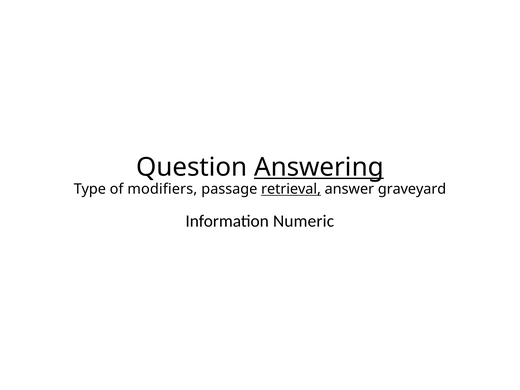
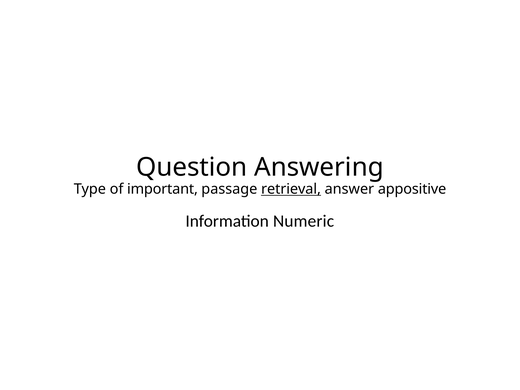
Answering underline: present -> none
modifiers: modifiers -> important
graveyard: graveyard -> appositive
